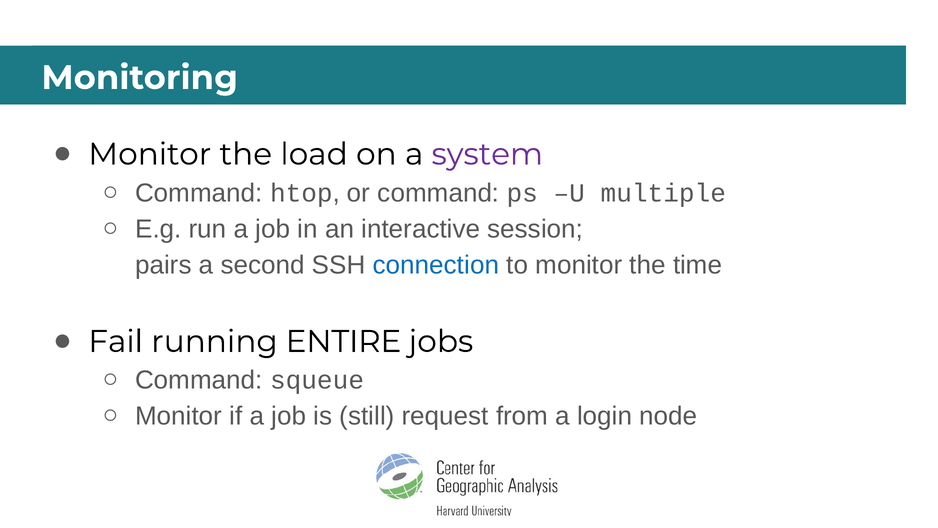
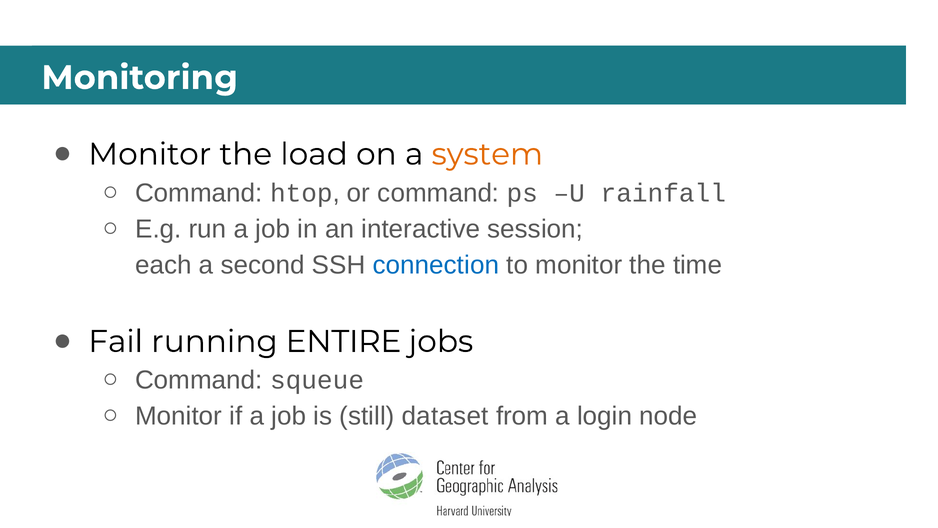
system colour: purple -> orange
multiple: multiple -> rainfall
pairs: pairs -> each
request: request -> dataset
